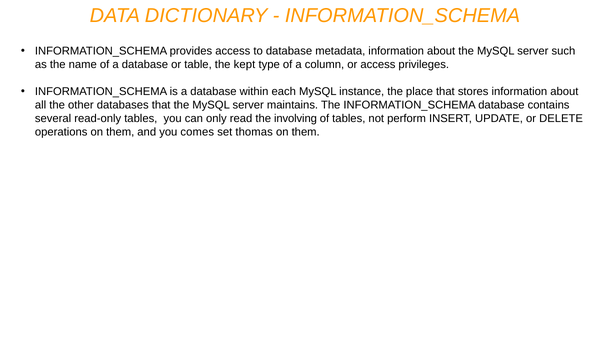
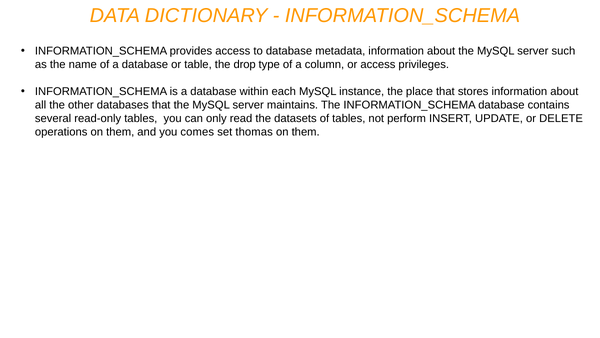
kept: kept -> drop
involving: involving -> datasets
